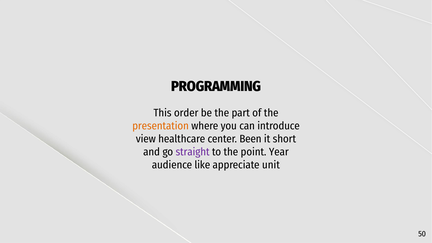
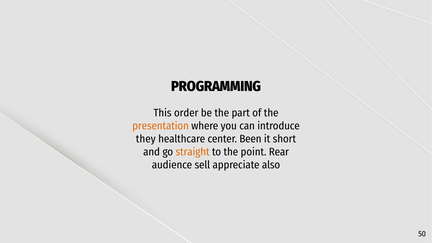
view: view -> they
straight colour: purple -> orange
Year: Year -> Rear
like: like -> sell
unit: unit -> also
